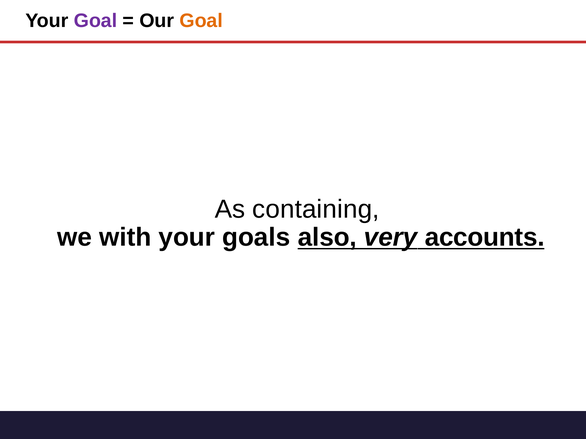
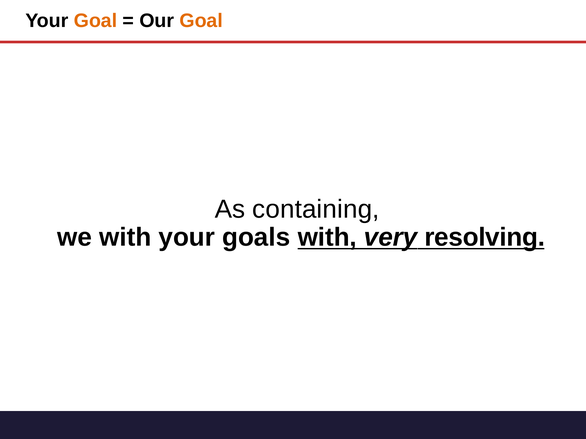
Goal at (96, 21) colour: purple -> orange
goals also: also -> with
accounts: accounts -> resolving
